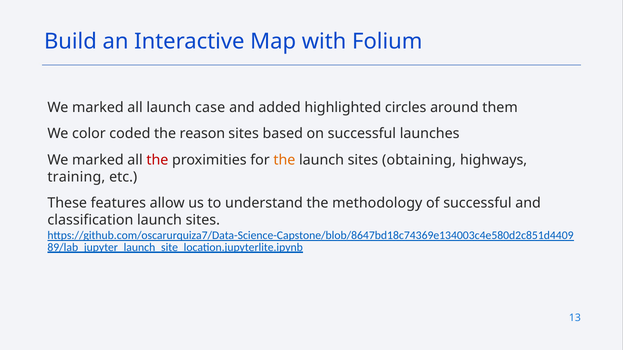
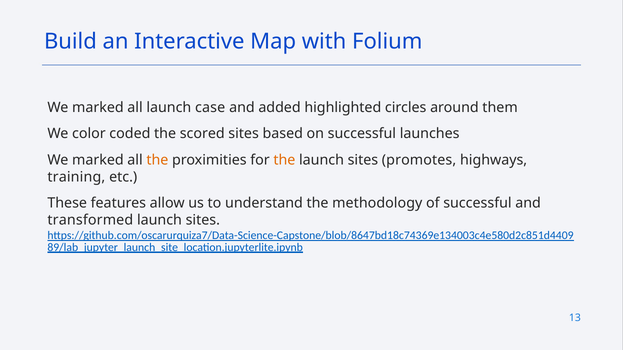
reason: reason -> scored
the at (157, 160) colour: red -> orange
obtaining: obtaining -> promotes
classification: classification -> transformed
